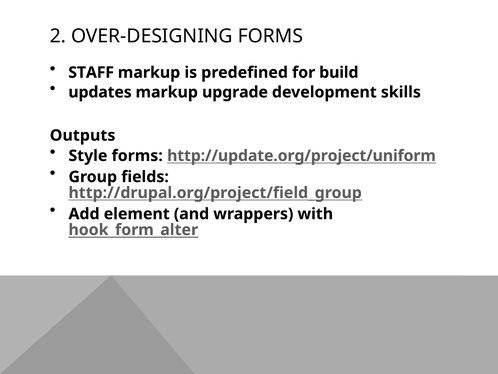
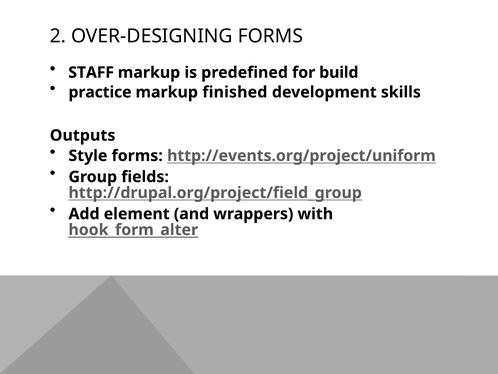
updates: updates -> practice
upgrade: upgrade -> finished
http://update.org/project/uniform: http://update.org/project/uniform -> http://events.org/project/uniform
